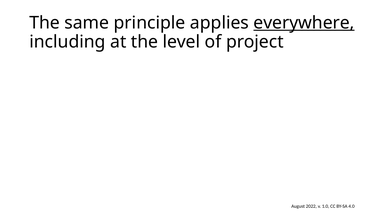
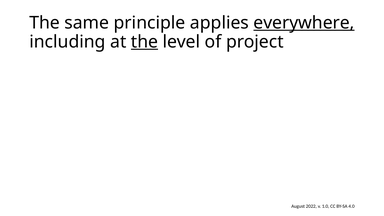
the at (145, 42) underline: none -> present
